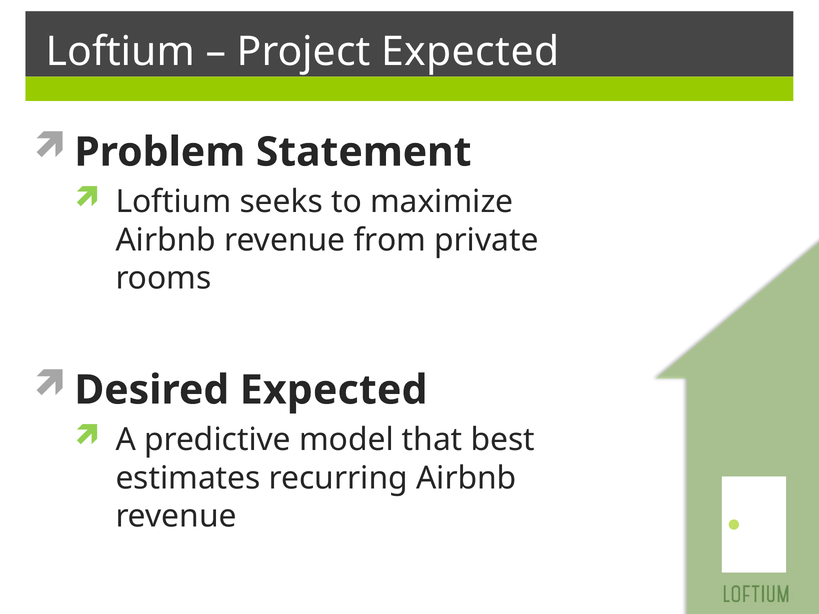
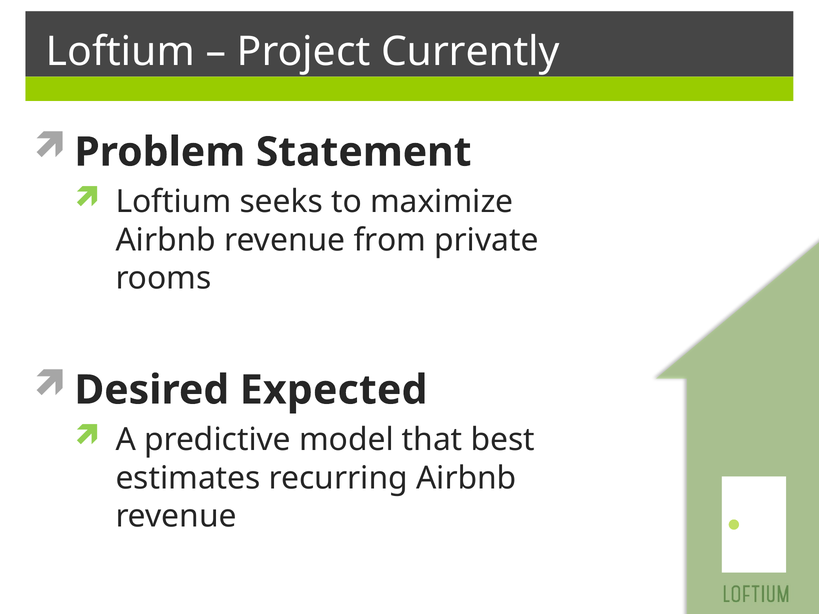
Project Expected: Expected -> Currently
